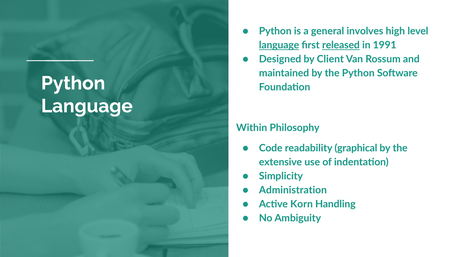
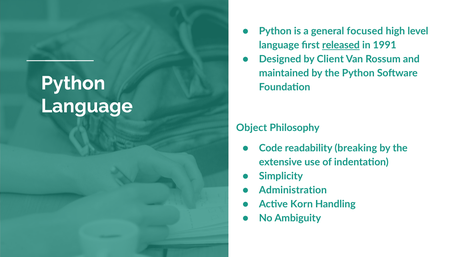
involves: involves -> focused
language at (279, 45) underline: present -> none
Within: Within -> Object
graphical: graphical -> breaking
